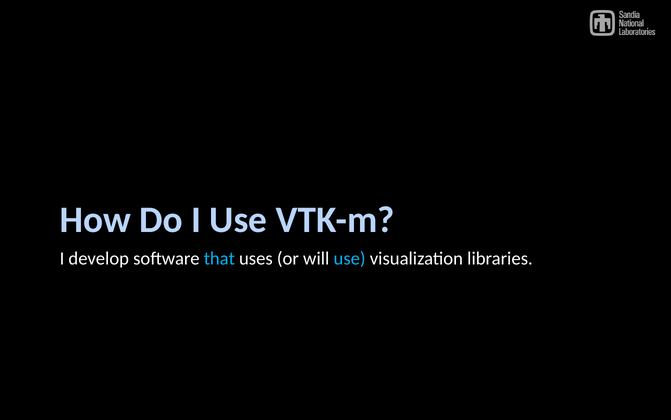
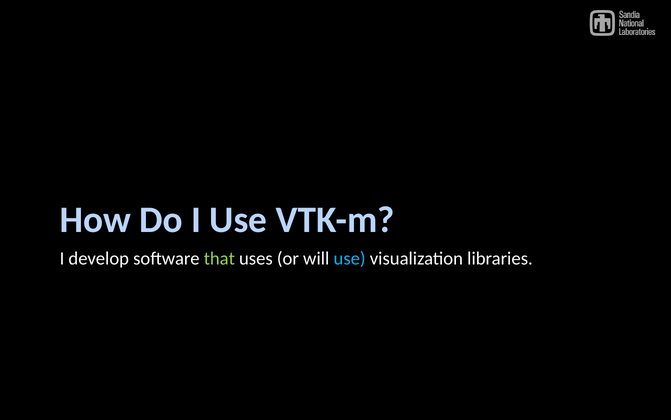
that colour: light blue -> light green
